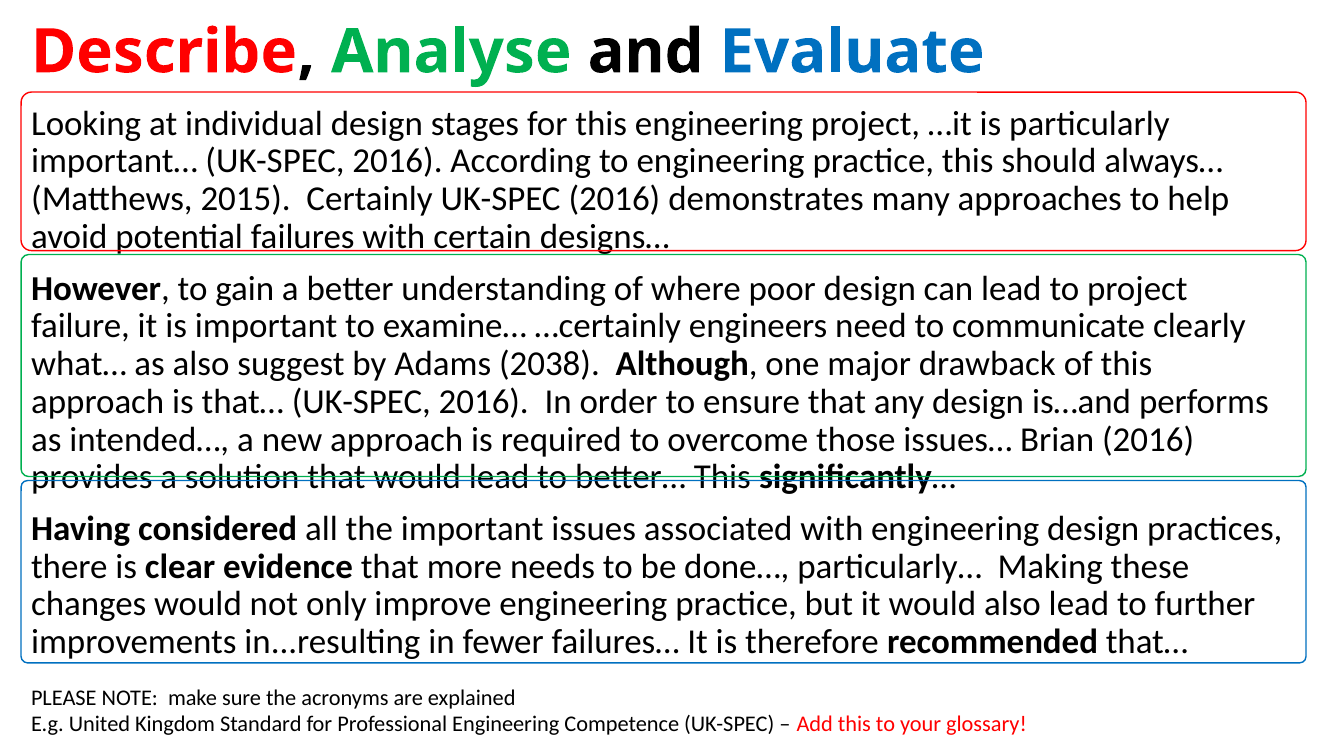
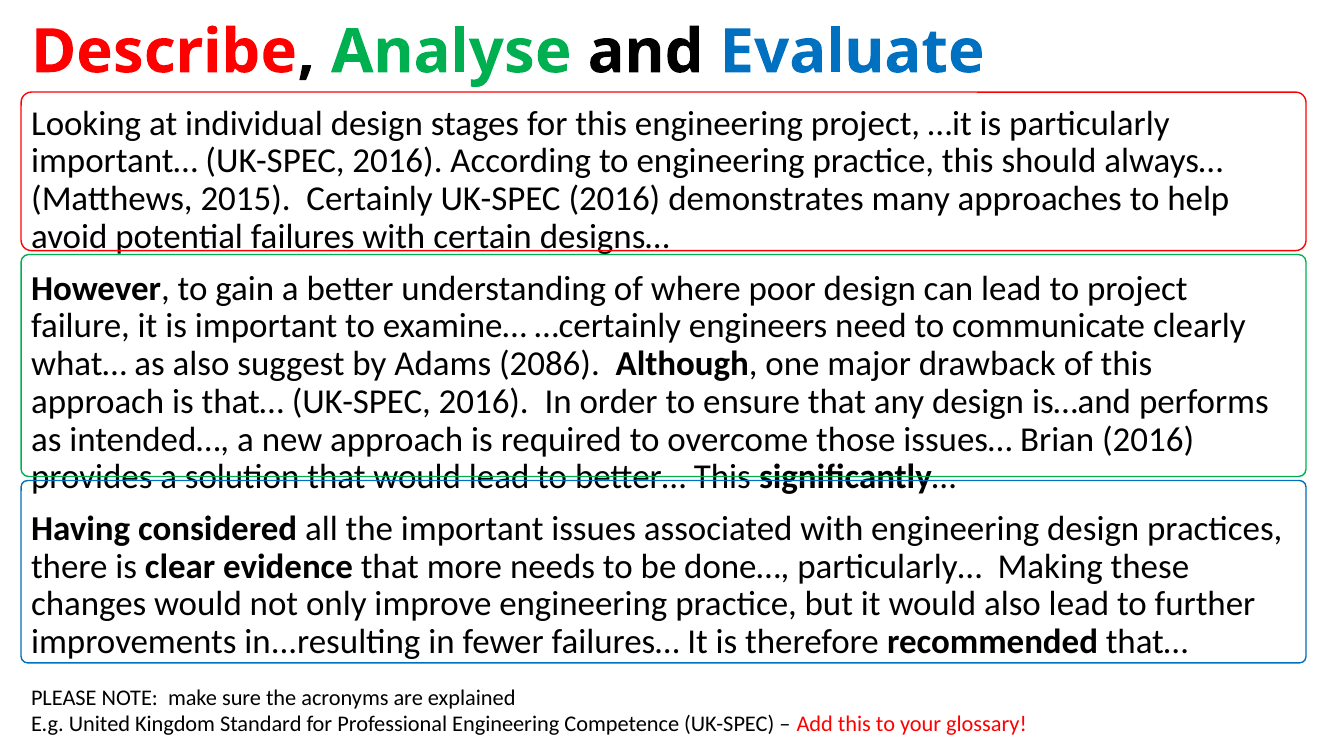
2038: 2038 -> 2086
